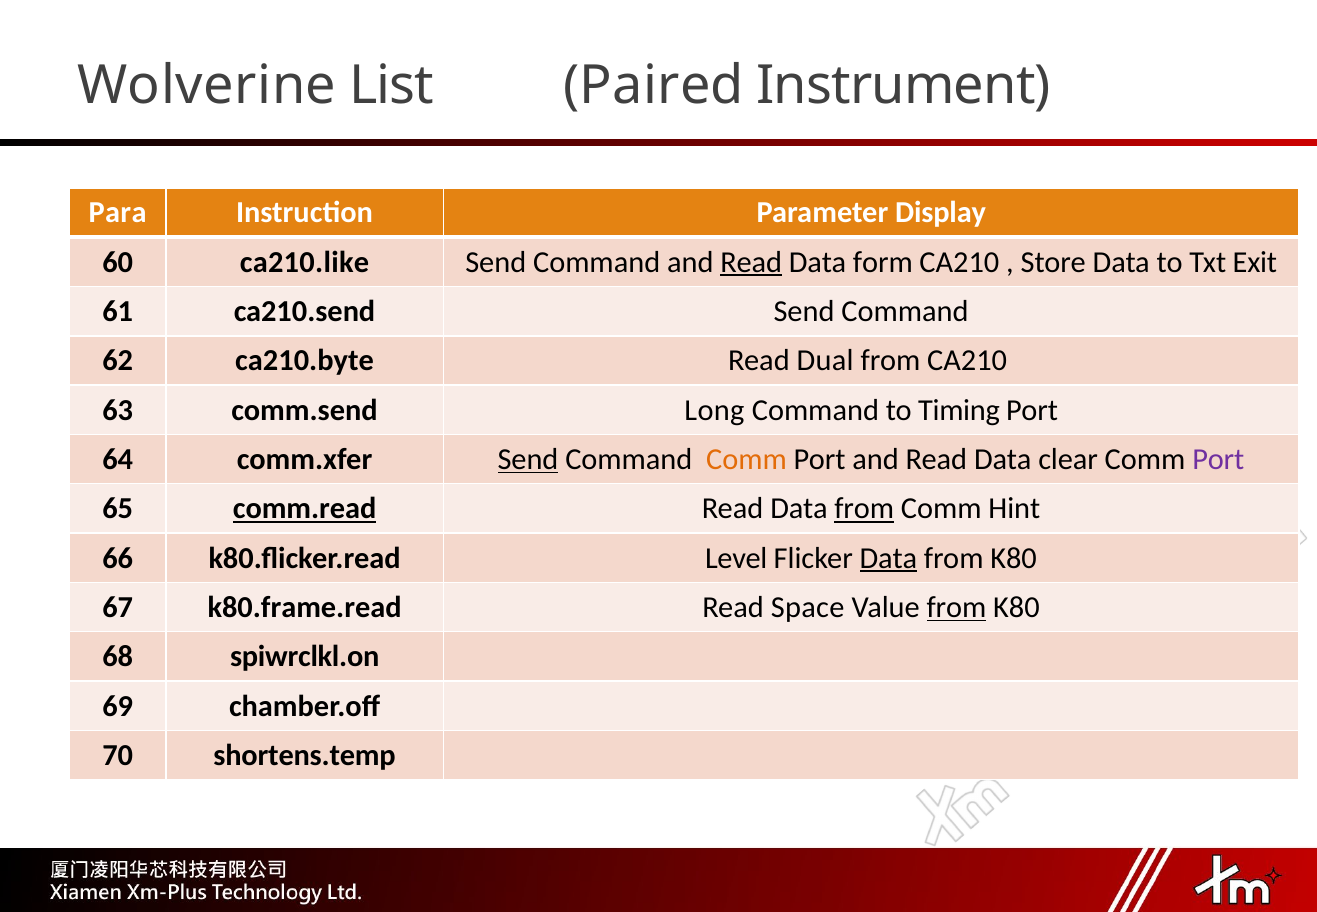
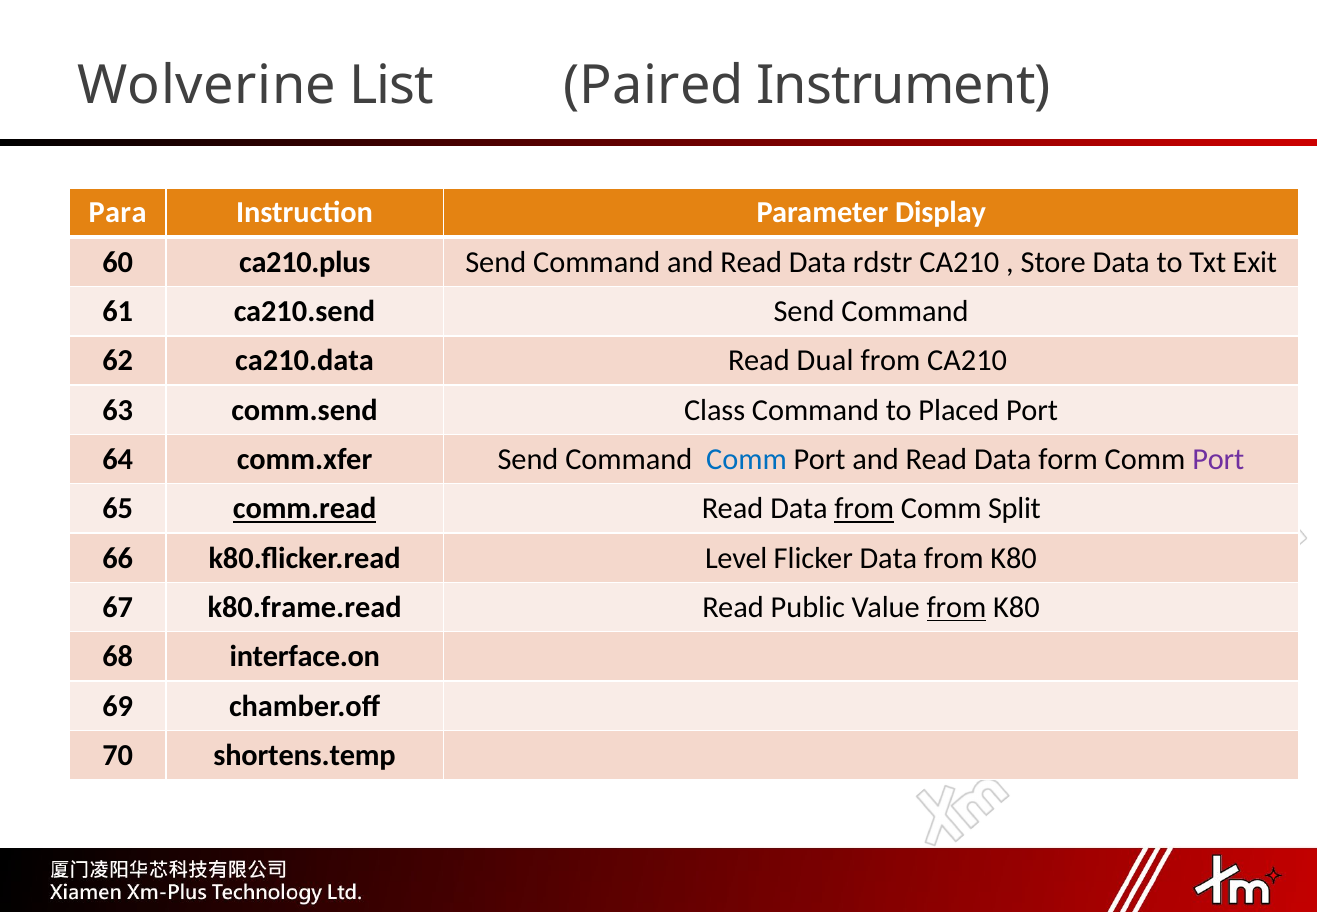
ca210.like: ca210.like -> ca210.plus
Read at (751, 262) underline: present -> none
form: form -> rdstr
ca210.byte: ca210.byte -> ca210.data
Long: Long -> Class
Timing: Timing -> Placed
Send at (528, 459) underline: present -> none
Comm at (747, 459) colour: orange -> blue
clear: clear -> form
Hint: Hint -> Split
Data at (888, 558) underline: present -> none
Space: Space -> Public
spiwrclkl.on: spiwrclkl.on -> interface.on
